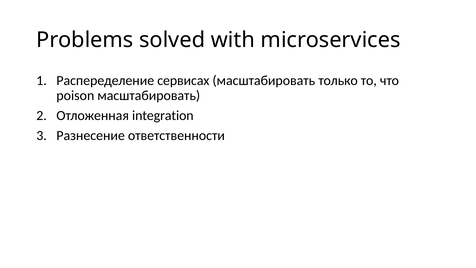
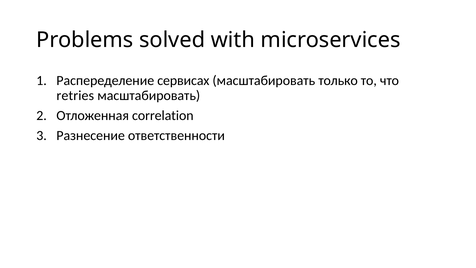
poison: poison -> retries
integration: integration -> correlation
